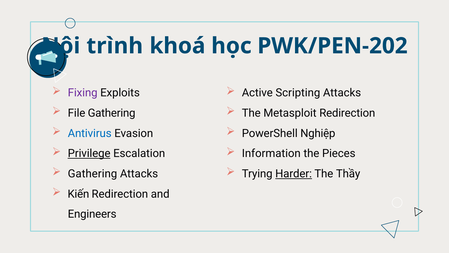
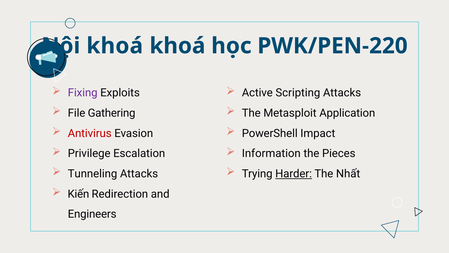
Nội trình: trình -> khoá
PWK/PEN-202: PWK/PEN-202 -> PWK/PEN-220
Metasploit Redirection: Redirection -> Application
Antivirus colour: blue -> red
Nghiệp: Nghiệp -> Impact
Privilege underline: present -> none
Gathering at (93, 173): Gathering -> Tunneling
Thầy: Thầy -> Nhất
